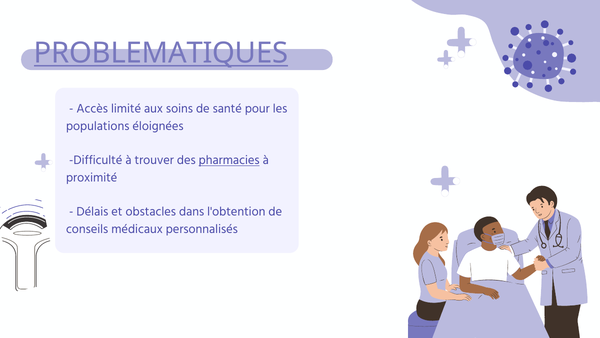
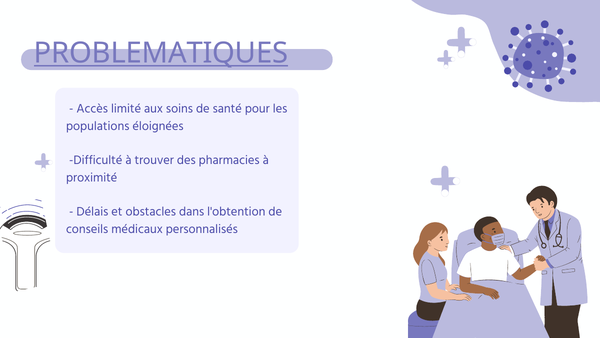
pharmacies underline: present -> none
